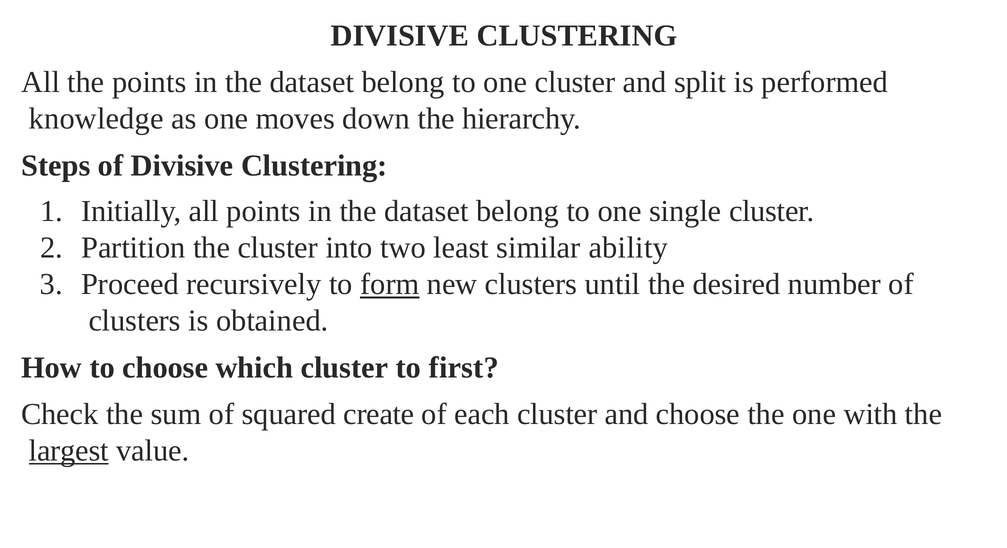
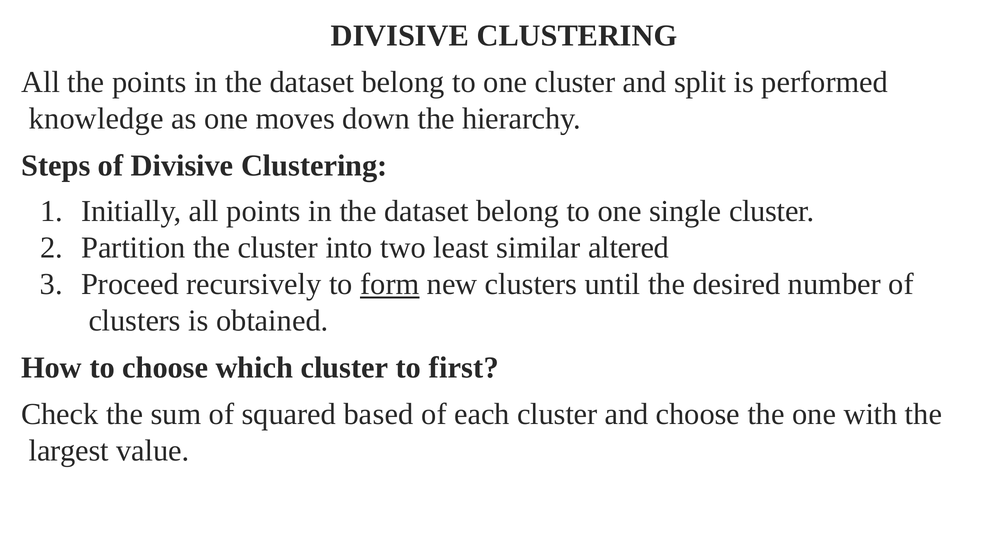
ability: ability -> altered
create: create -> based
largest underline: present -> none
